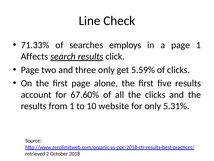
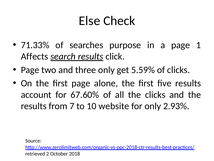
Line: Line -> Else
employs: employs -> purpose
from 1: 1 -> 7
5.31%: 5.31% -> 2.93%
